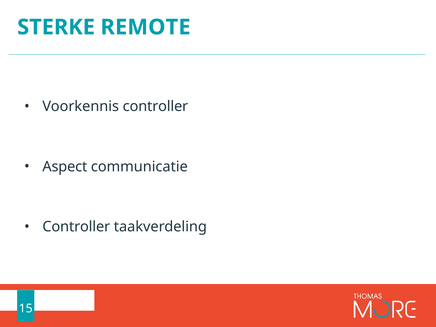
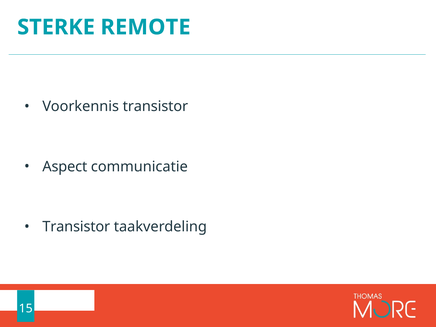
Voorkennis controller: controller -> transistor
Controller at (76, 227): Controller -> Transistor
